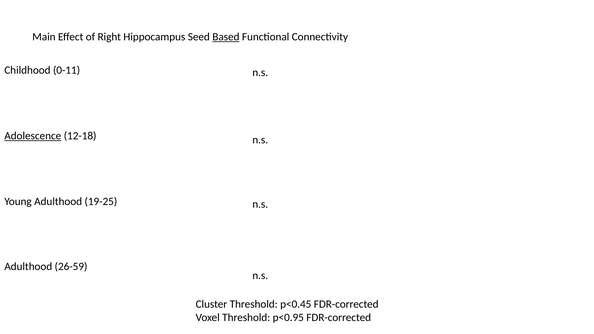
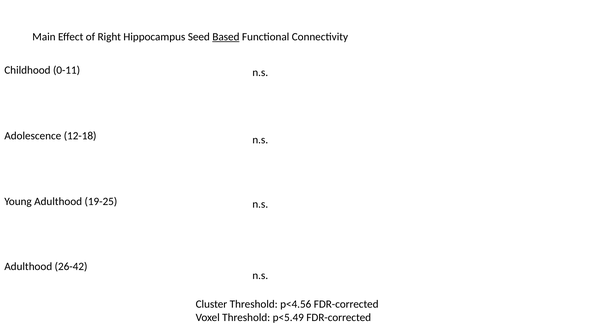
Adolescence underline: present -> none
26-59: 26-59 -> 26-42
p<0.45: p<0.45 -> p<4.56
p<0.95: p<0.95 -> p<5.49
